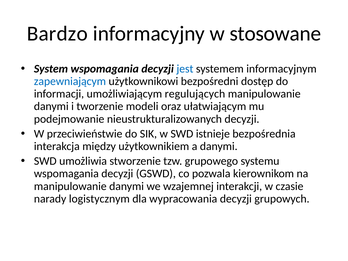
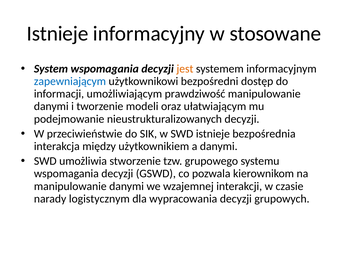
Bardzo at (57, 34): Bardzo -> Istnieje
jest colour: blue -> orange
regulujących: regulujących -> prawdziwość
